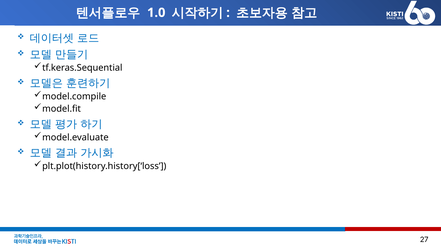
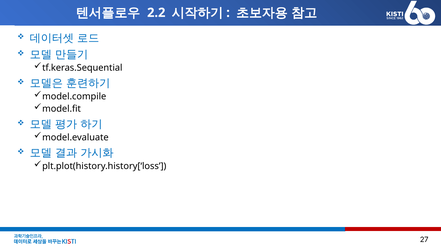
1.0: 1.0 -> 2.2
